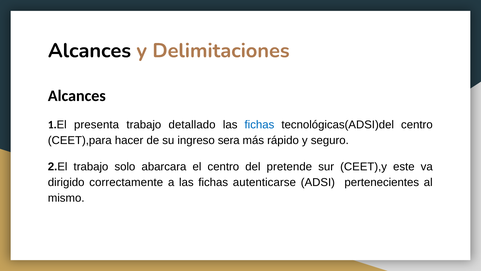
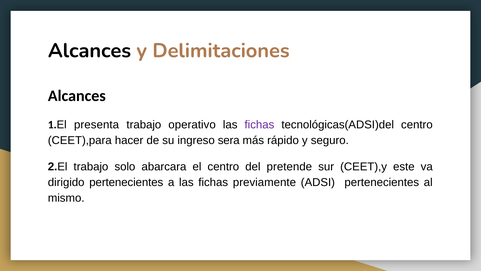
detallado: detallado -> operativo
fichas at (259, 125) colour: blue -> purple
dirigido correctamente: correctamente -> pertenecientes
autenticarse: autenticarse -> previamente
